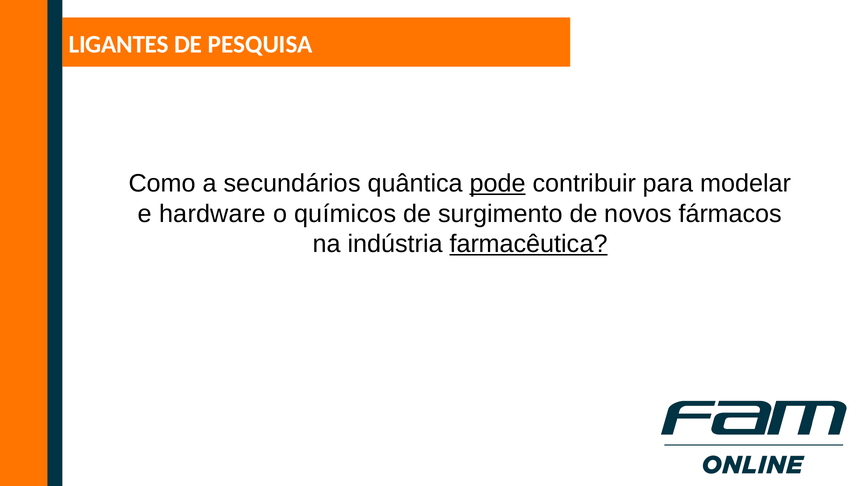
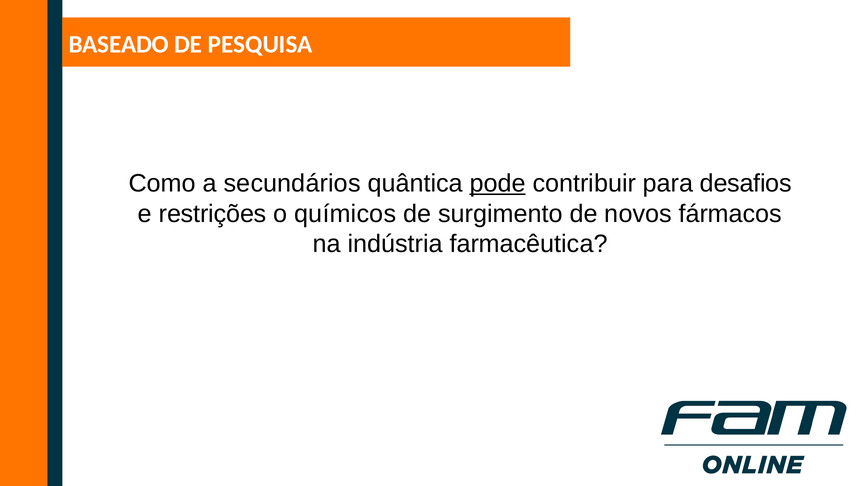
LIGANTES: LIGANTES -> BASEADO
modelar: modelar -> desafios
hardware: hardware -> restrições
farmacêutica underline: present -> none
